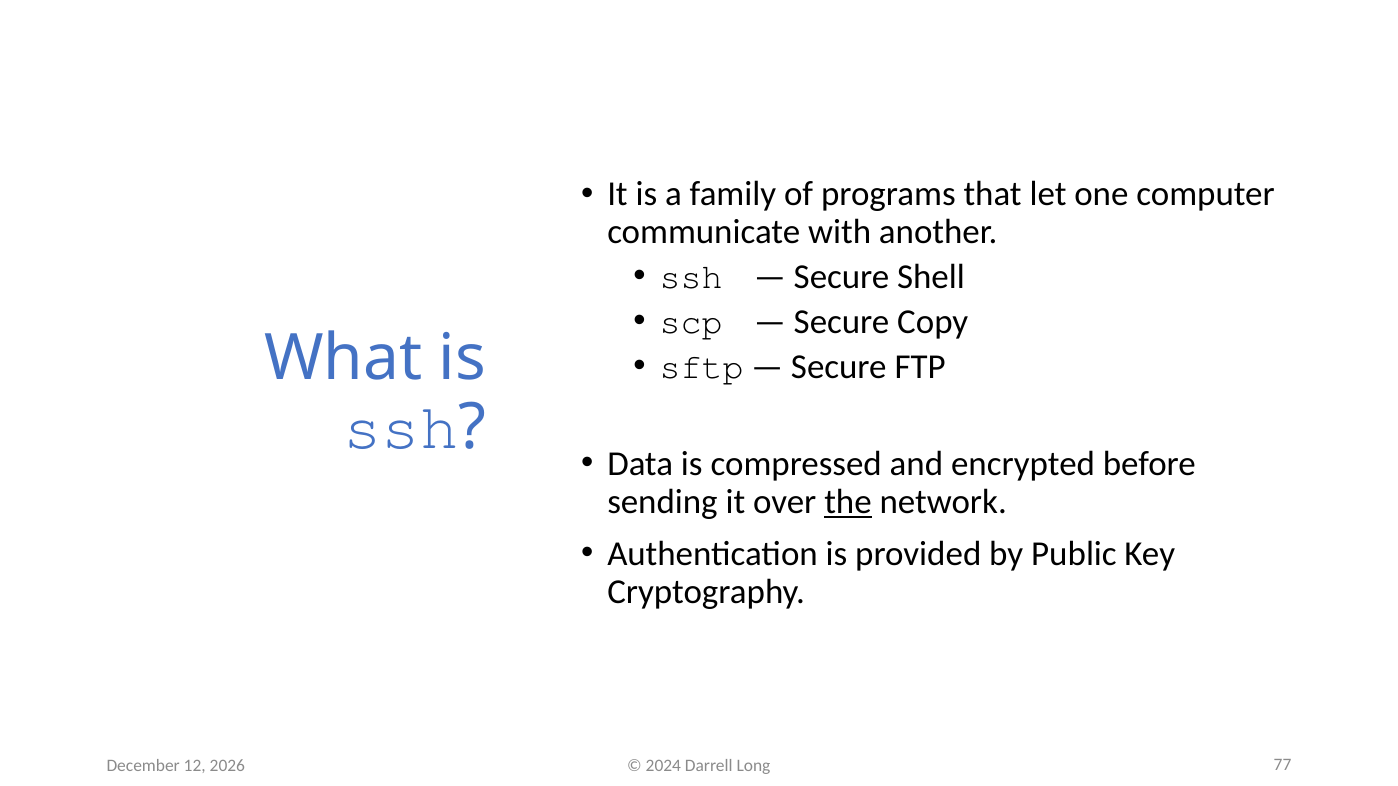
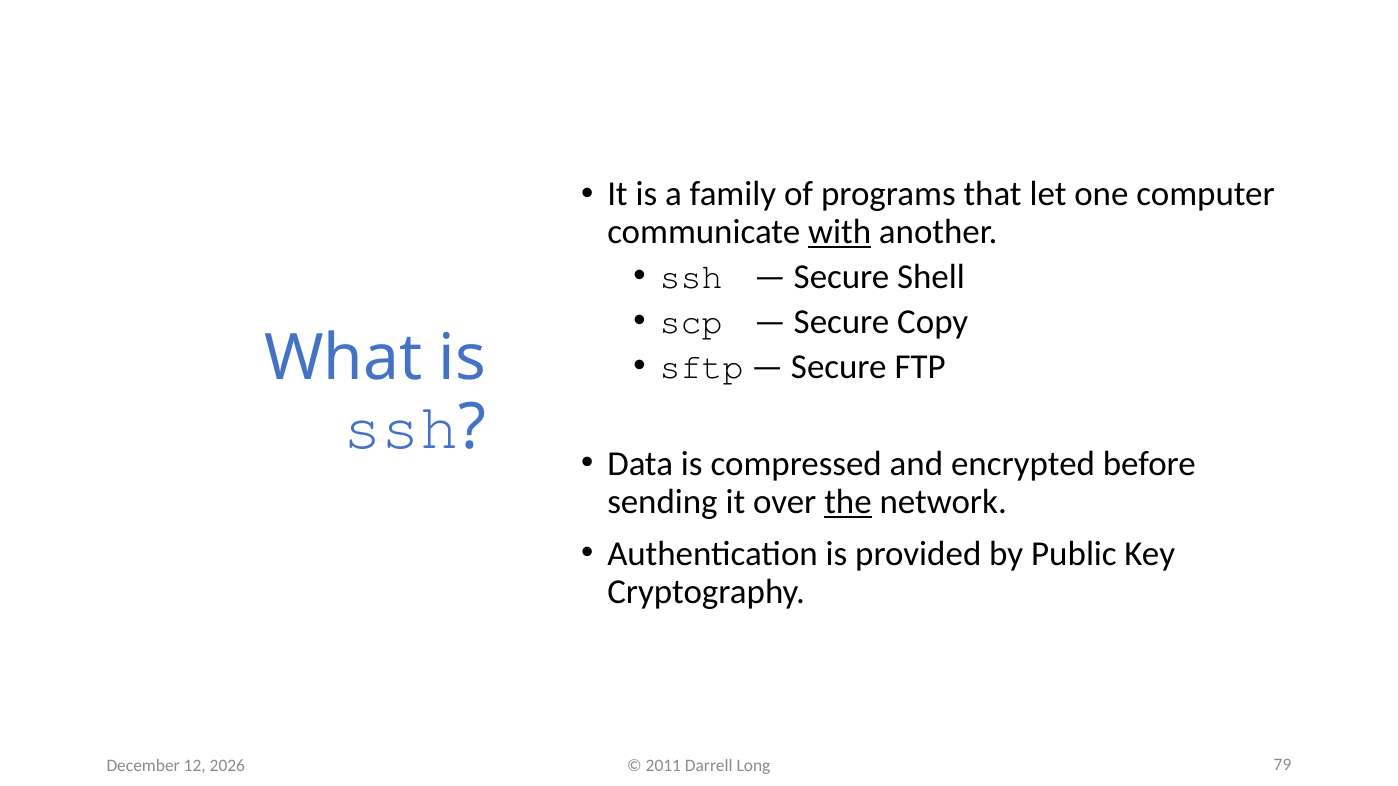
with underline: none -> present
2024: 2024 -> 2011
77: 77 -> 79
